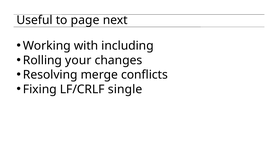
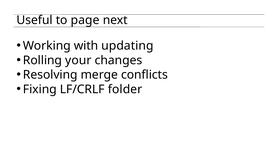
including: including -> updating
single: single -> folder
